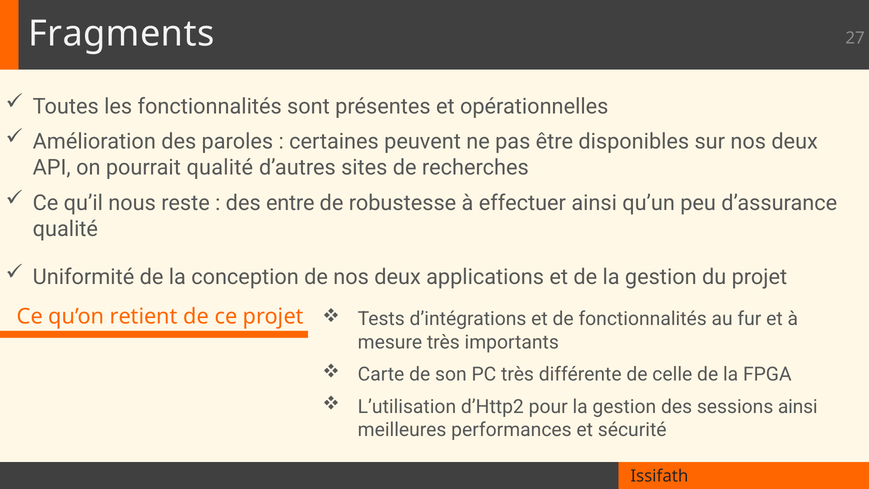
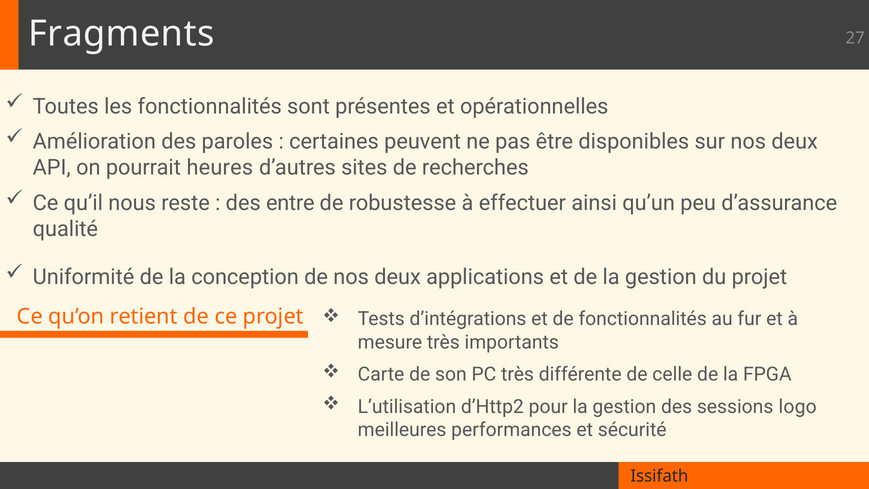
pourrait qualité: qualité -> heures
sessions ainsi: ainsi -> logo
